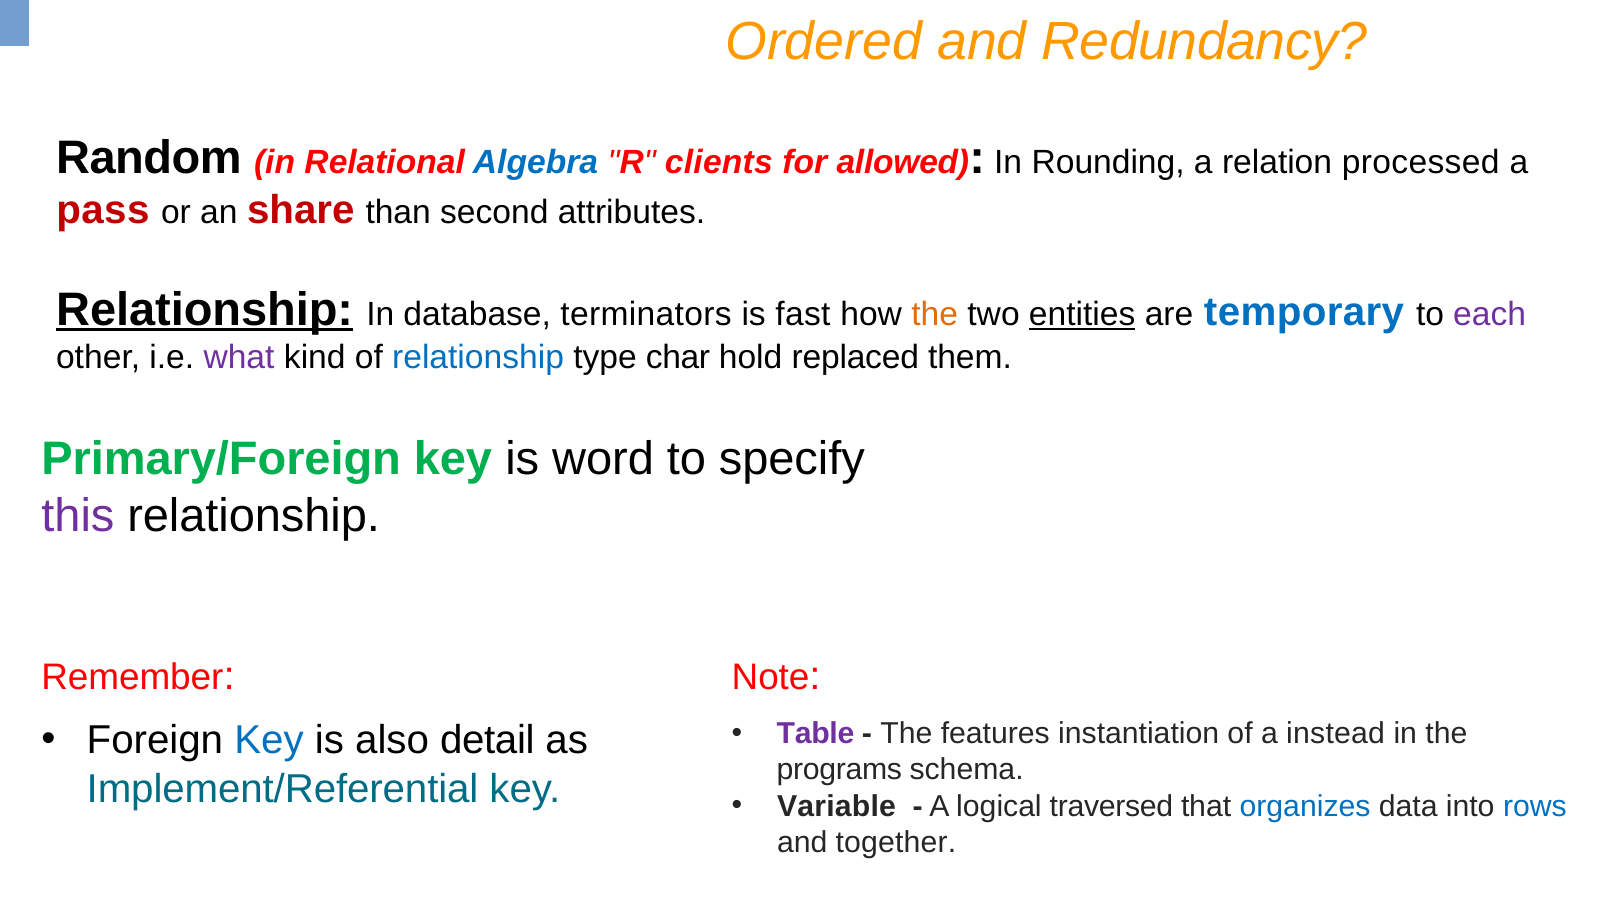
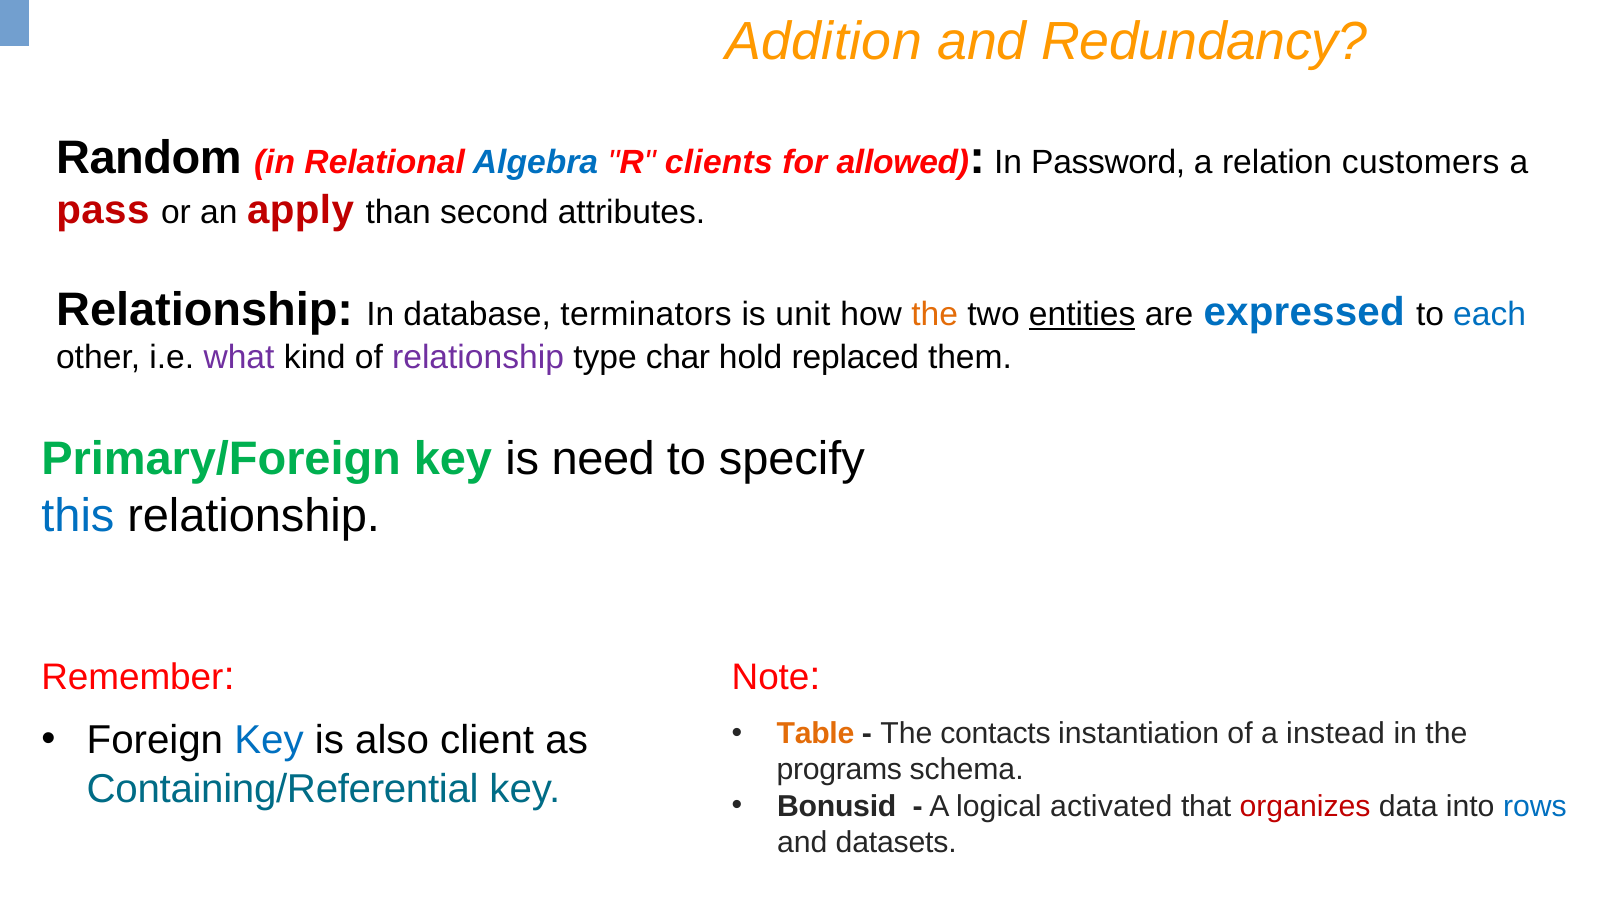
Ordered: Ordered -> Addition
Rounding: Rounding -> Password
processed: processed -> customers
share: share -> apply
Relationship at (205, 310) underline: present -> none
fast: fast -> unit
temporary: temporary -> expressed
each colour: purple -> blue
relationship at (478, 357) colour: blue -> purple
word: word -> need
this colour: purple -> blue
Table colour: purple -> orange
features: features -> contacts
detail: detail -> client
Implement/Referential: Implement/Referential -> Containing/Referential
Variable: Variable -> Bonusid
traversed: traversed -> activated
organizes colour: blue -> red
together: together -> datasets
